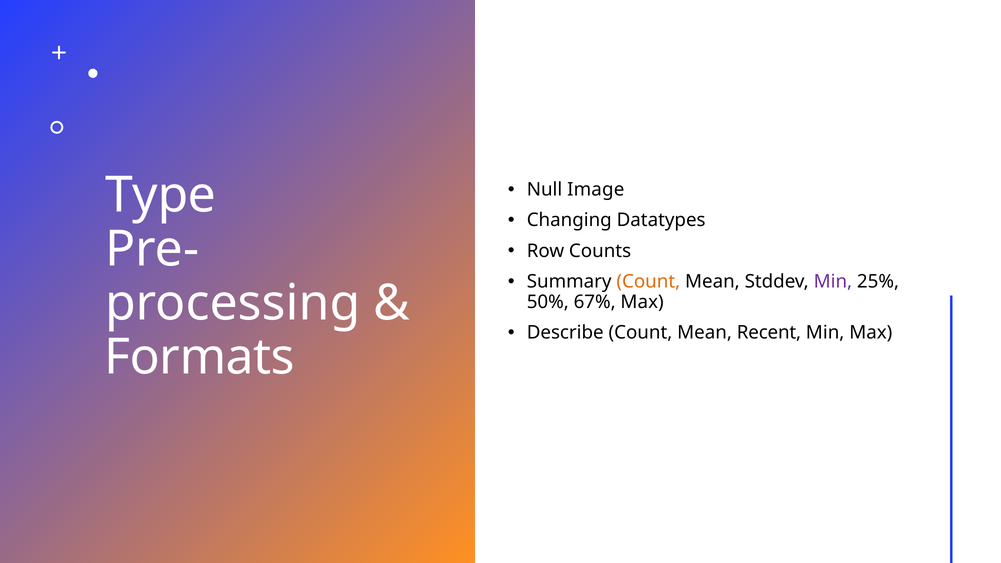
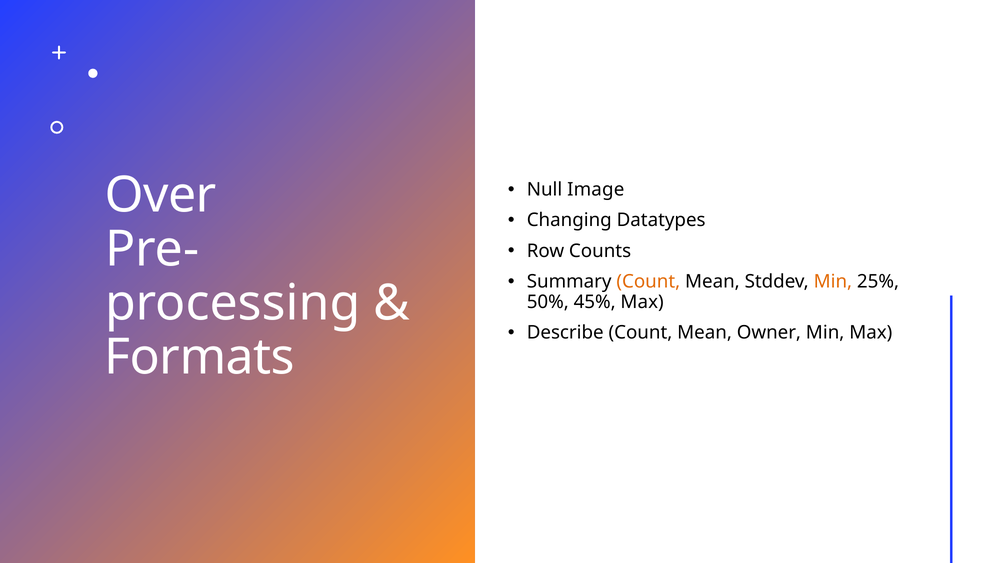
Type: Type -> Over
Min at (833, 282) colour: purple -> orange
67%: 67% -> 45%
Recent: Recent -> Owner
